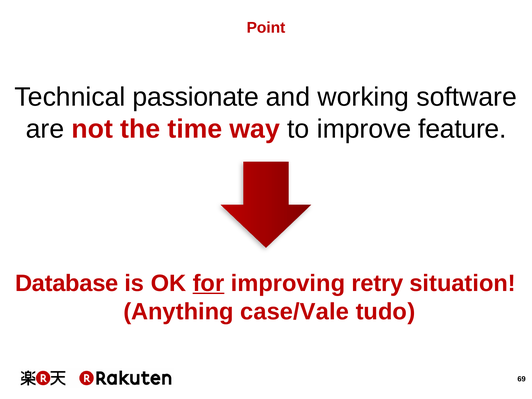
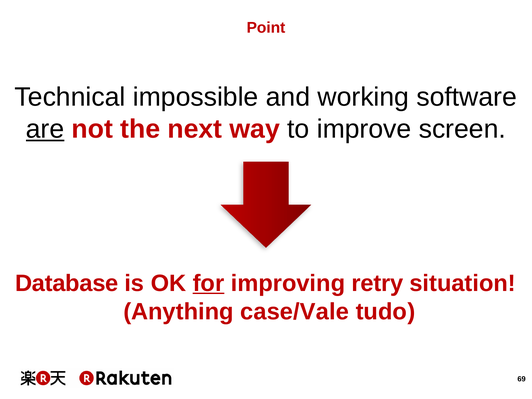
passionate: passionate -> impossible
are underline: none -> present
time: time -> next
feature: feature -> screen
